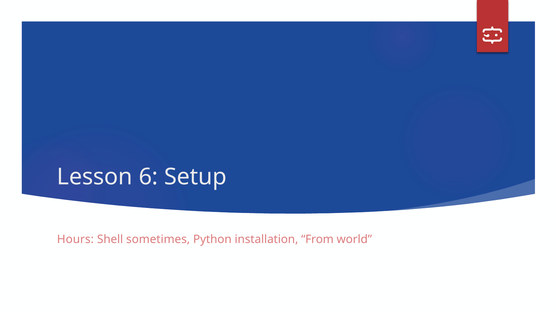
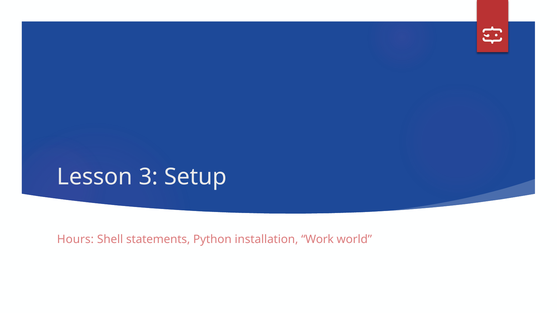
6: 6 -> 3
sometimes: sometimes -> statements
From: From -> Work
